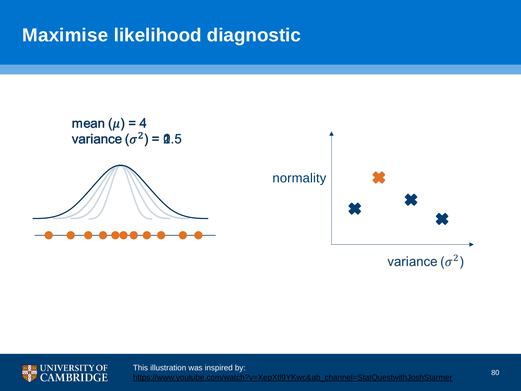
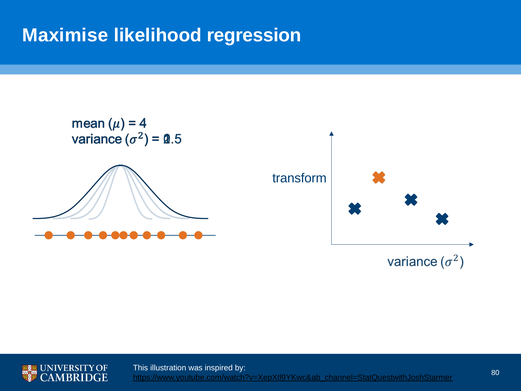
diagnostic: diagnostic -> regression
normality: normality -> transform
